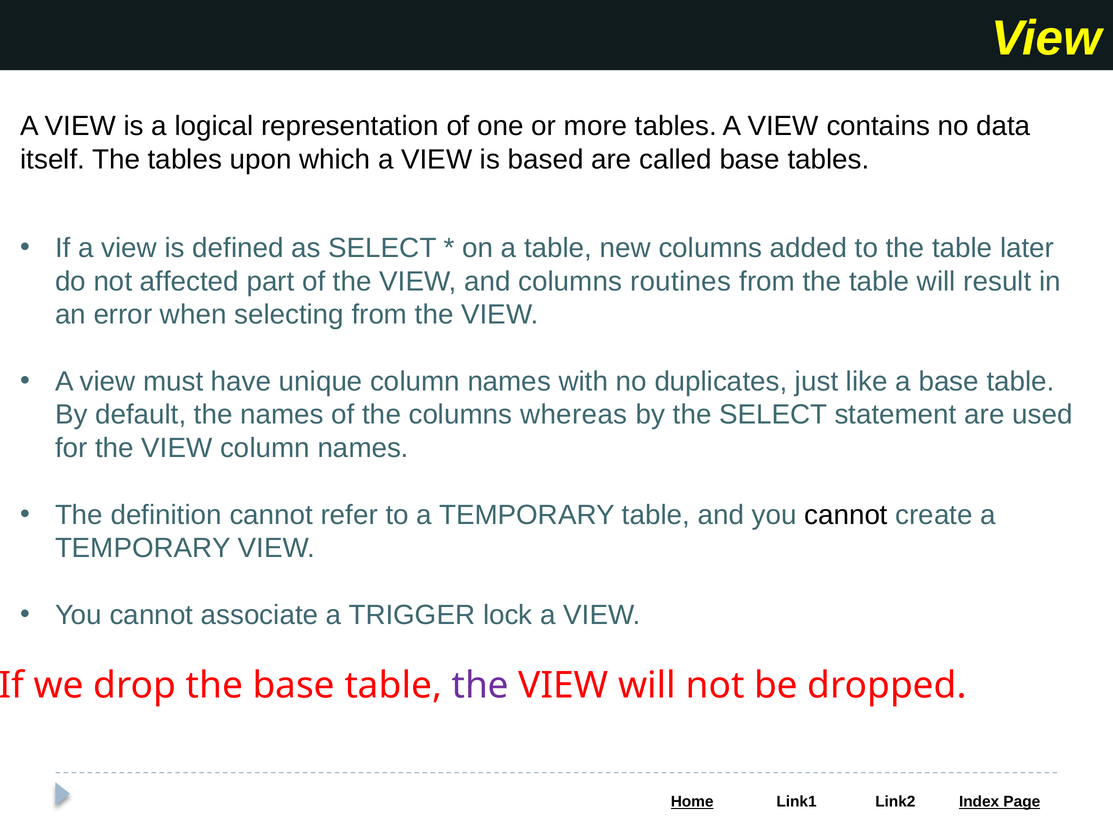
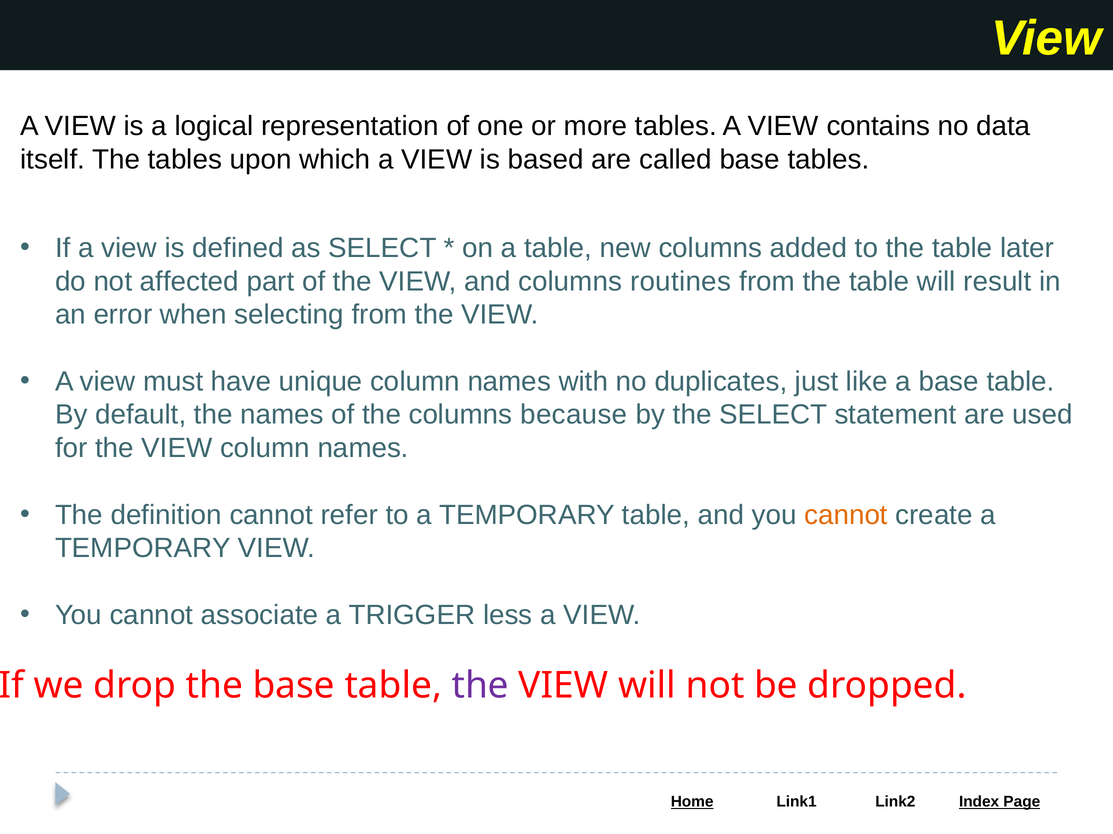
whereas: whereas -> because
cannot at (846, 515) colour: black -> orange
lock: lock -> less
